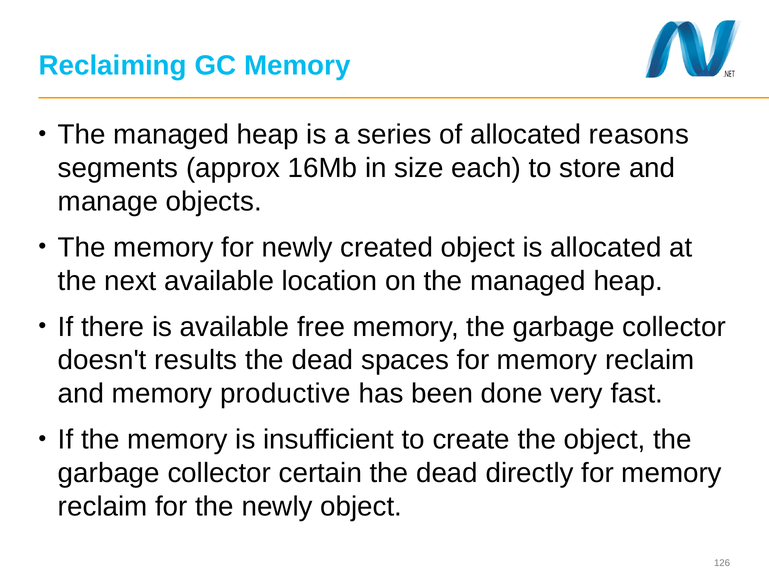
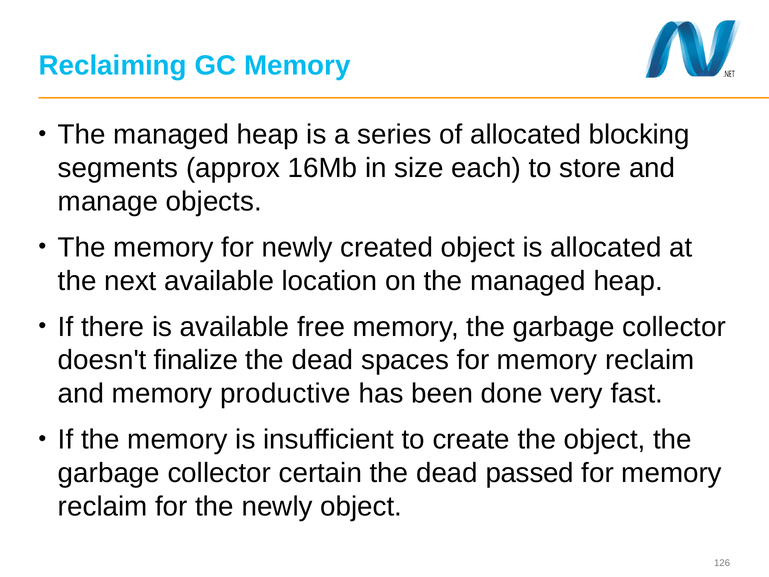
reasons: reasons -> blocking
results: results -> finalize
directly: directly -> passed
